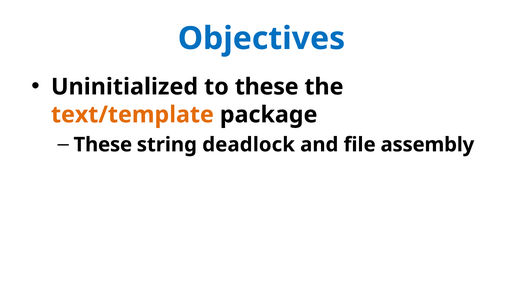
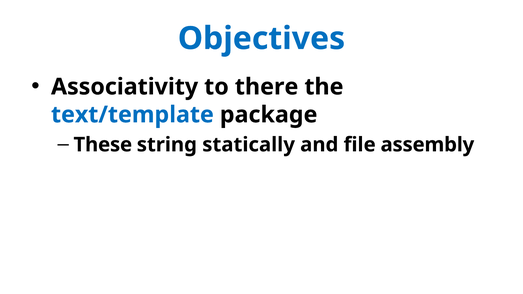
Uninitialized: Uninitialized -> Associativity
to these: these -> there
text/template colour: orange -> blue
deadlock: deadlock -> statically
